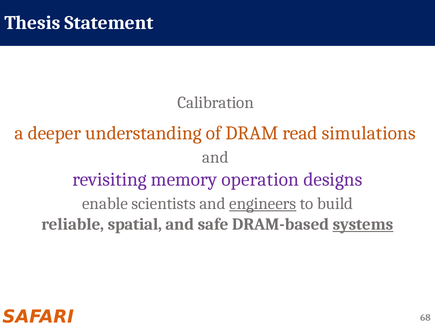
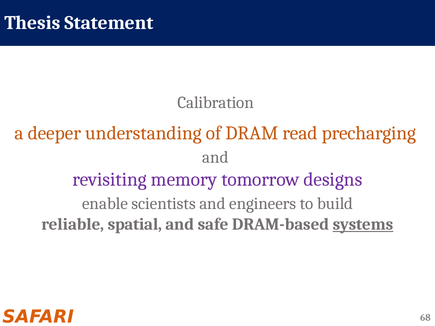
simulations: simulations -> precharging
operation: operation -> tomorrow
engineers underline: present -> none
